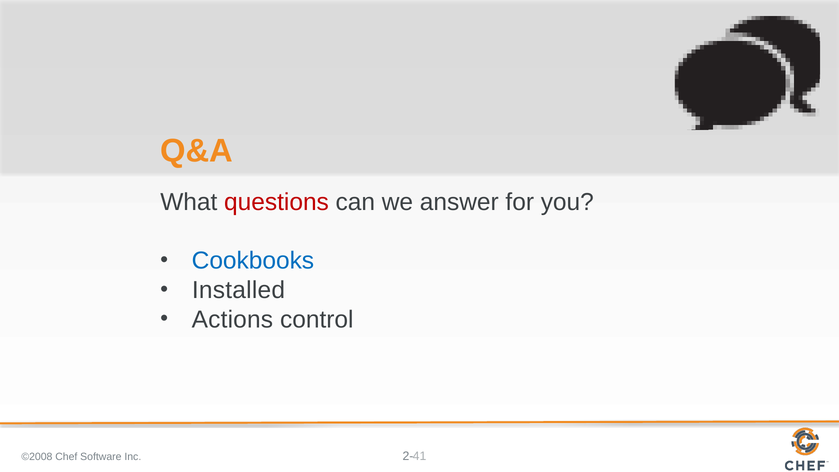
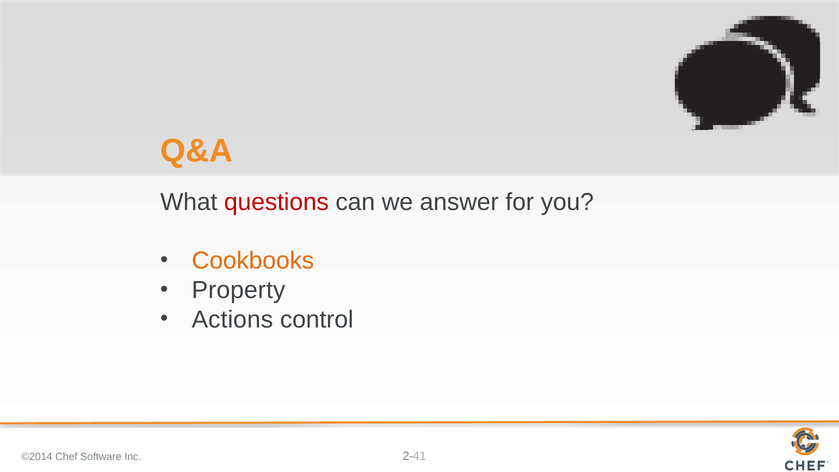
Cookbooks colour: blue -> orange
Installed: Installed -> Property
©2008: ©2008 -> ©2014
